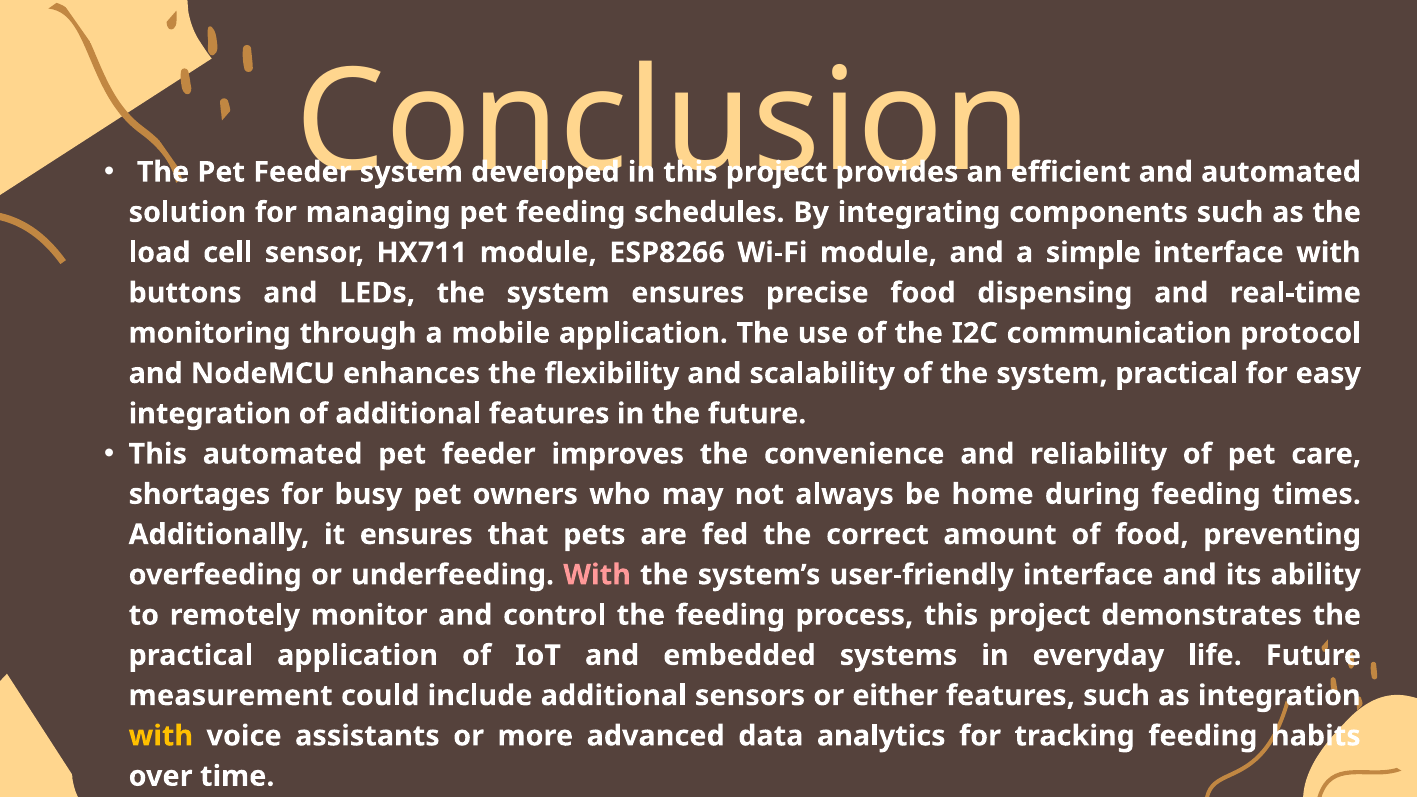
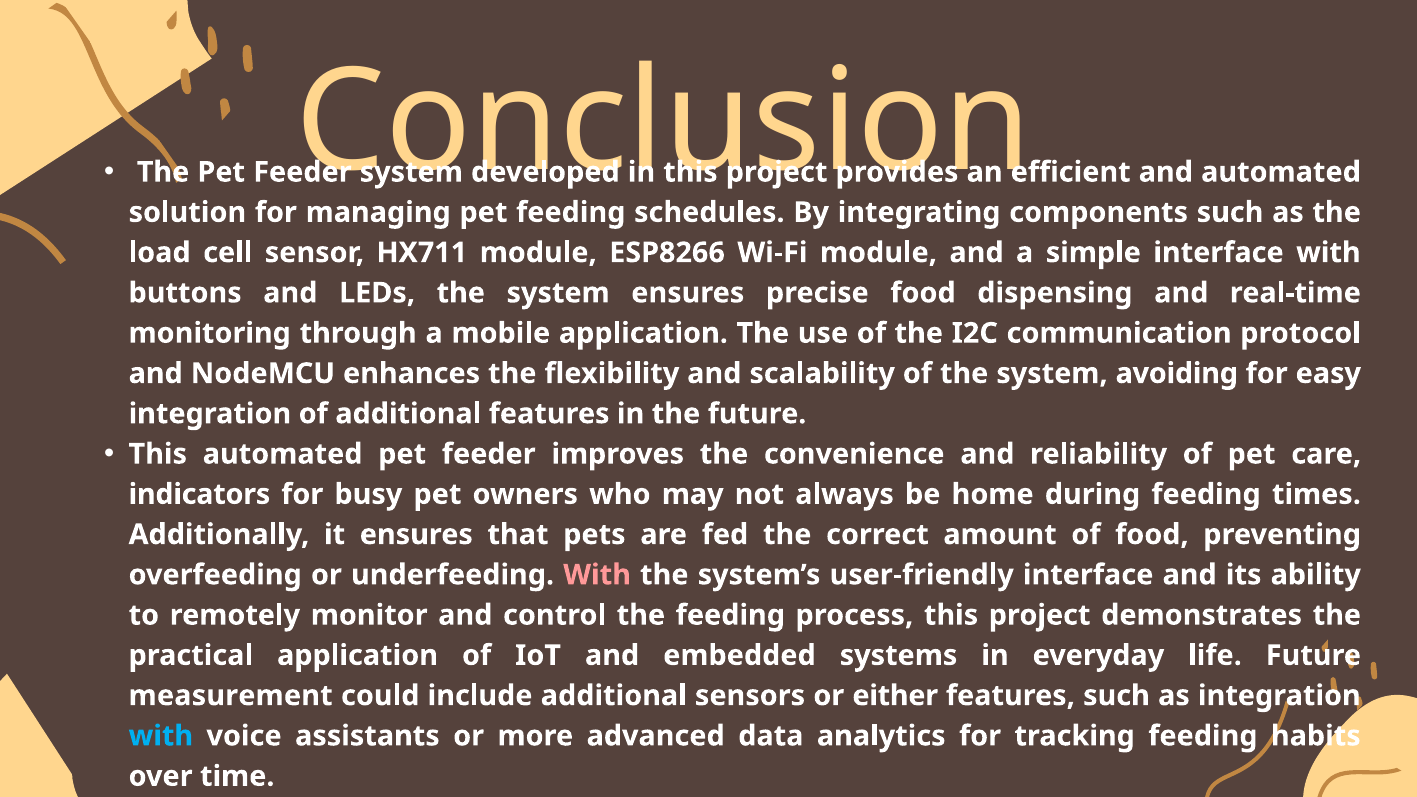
system practical: practical -> avoiding
shortages: shortages -> indicators
with at (161, 736) colour: yellow -> light blue
